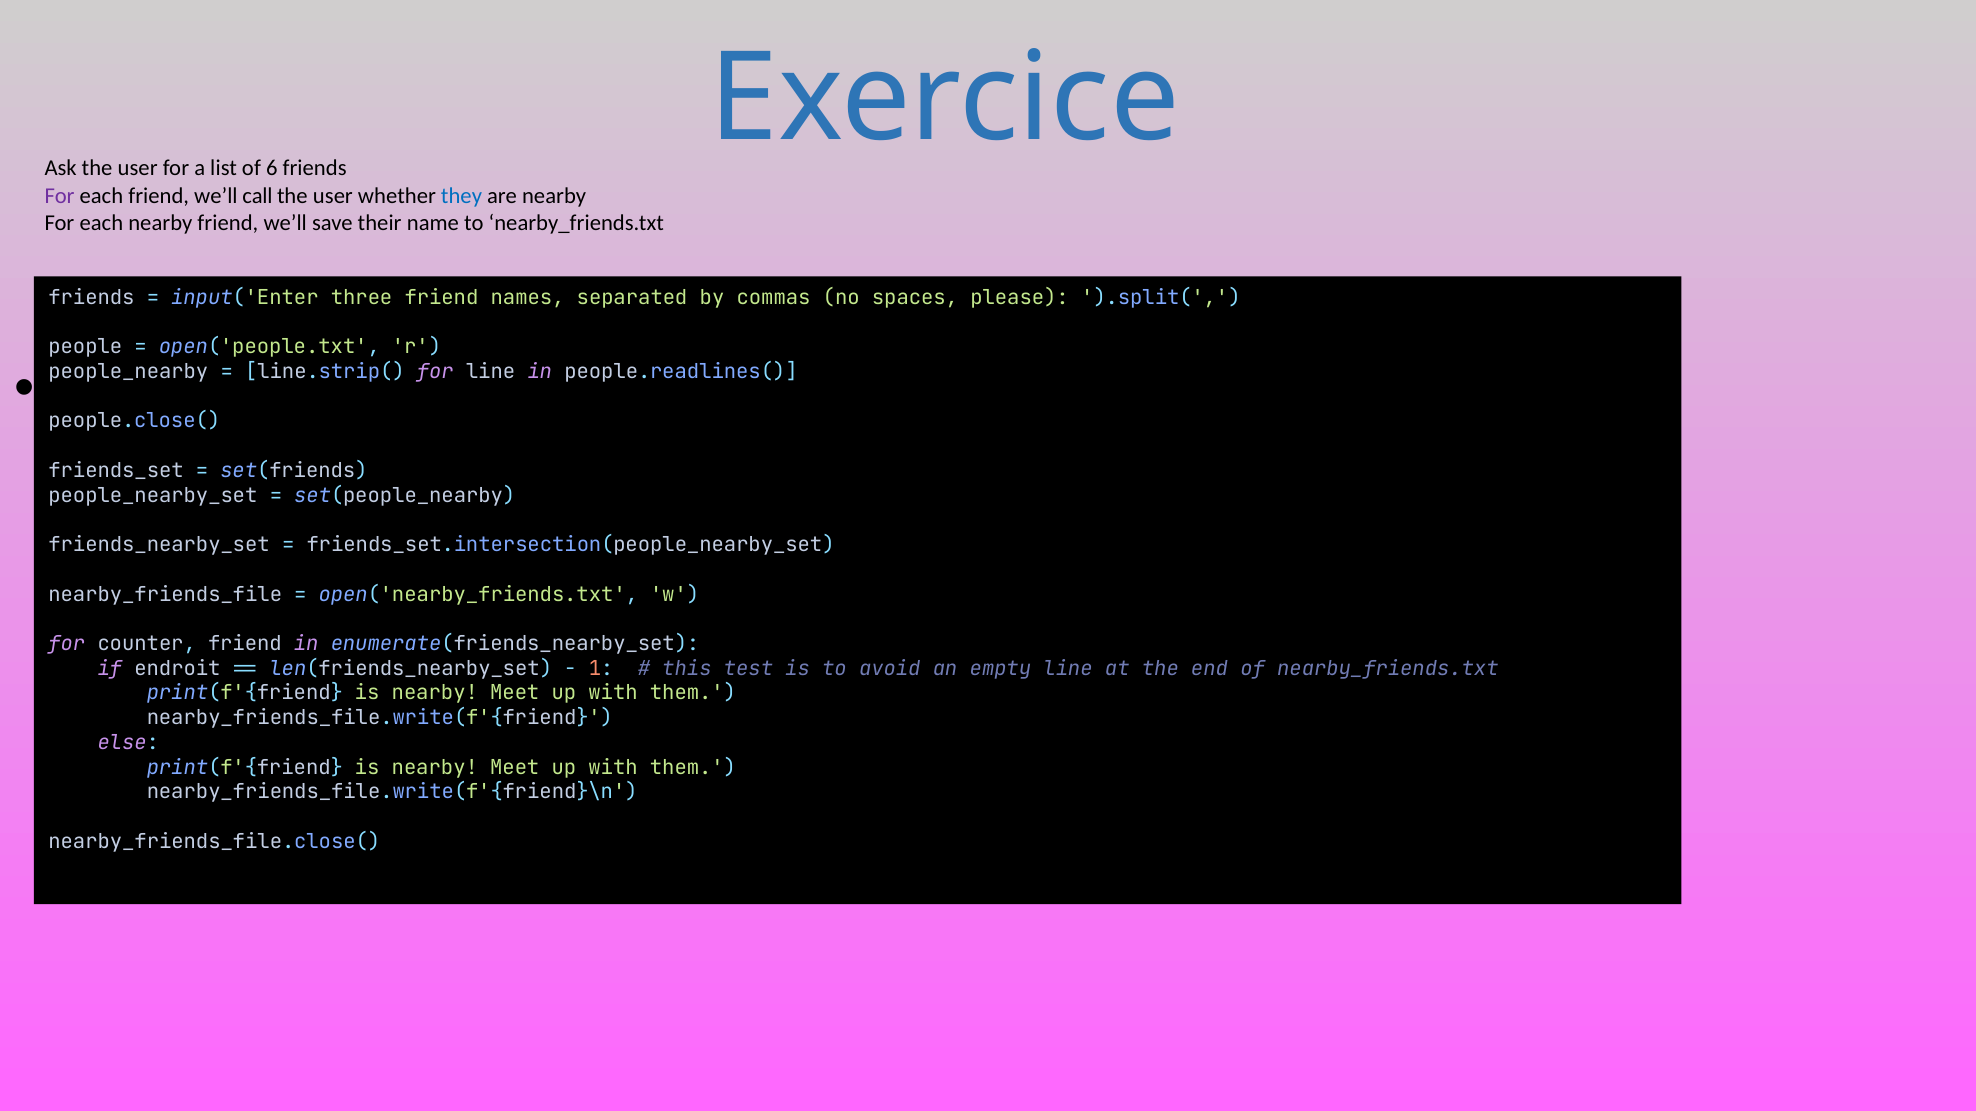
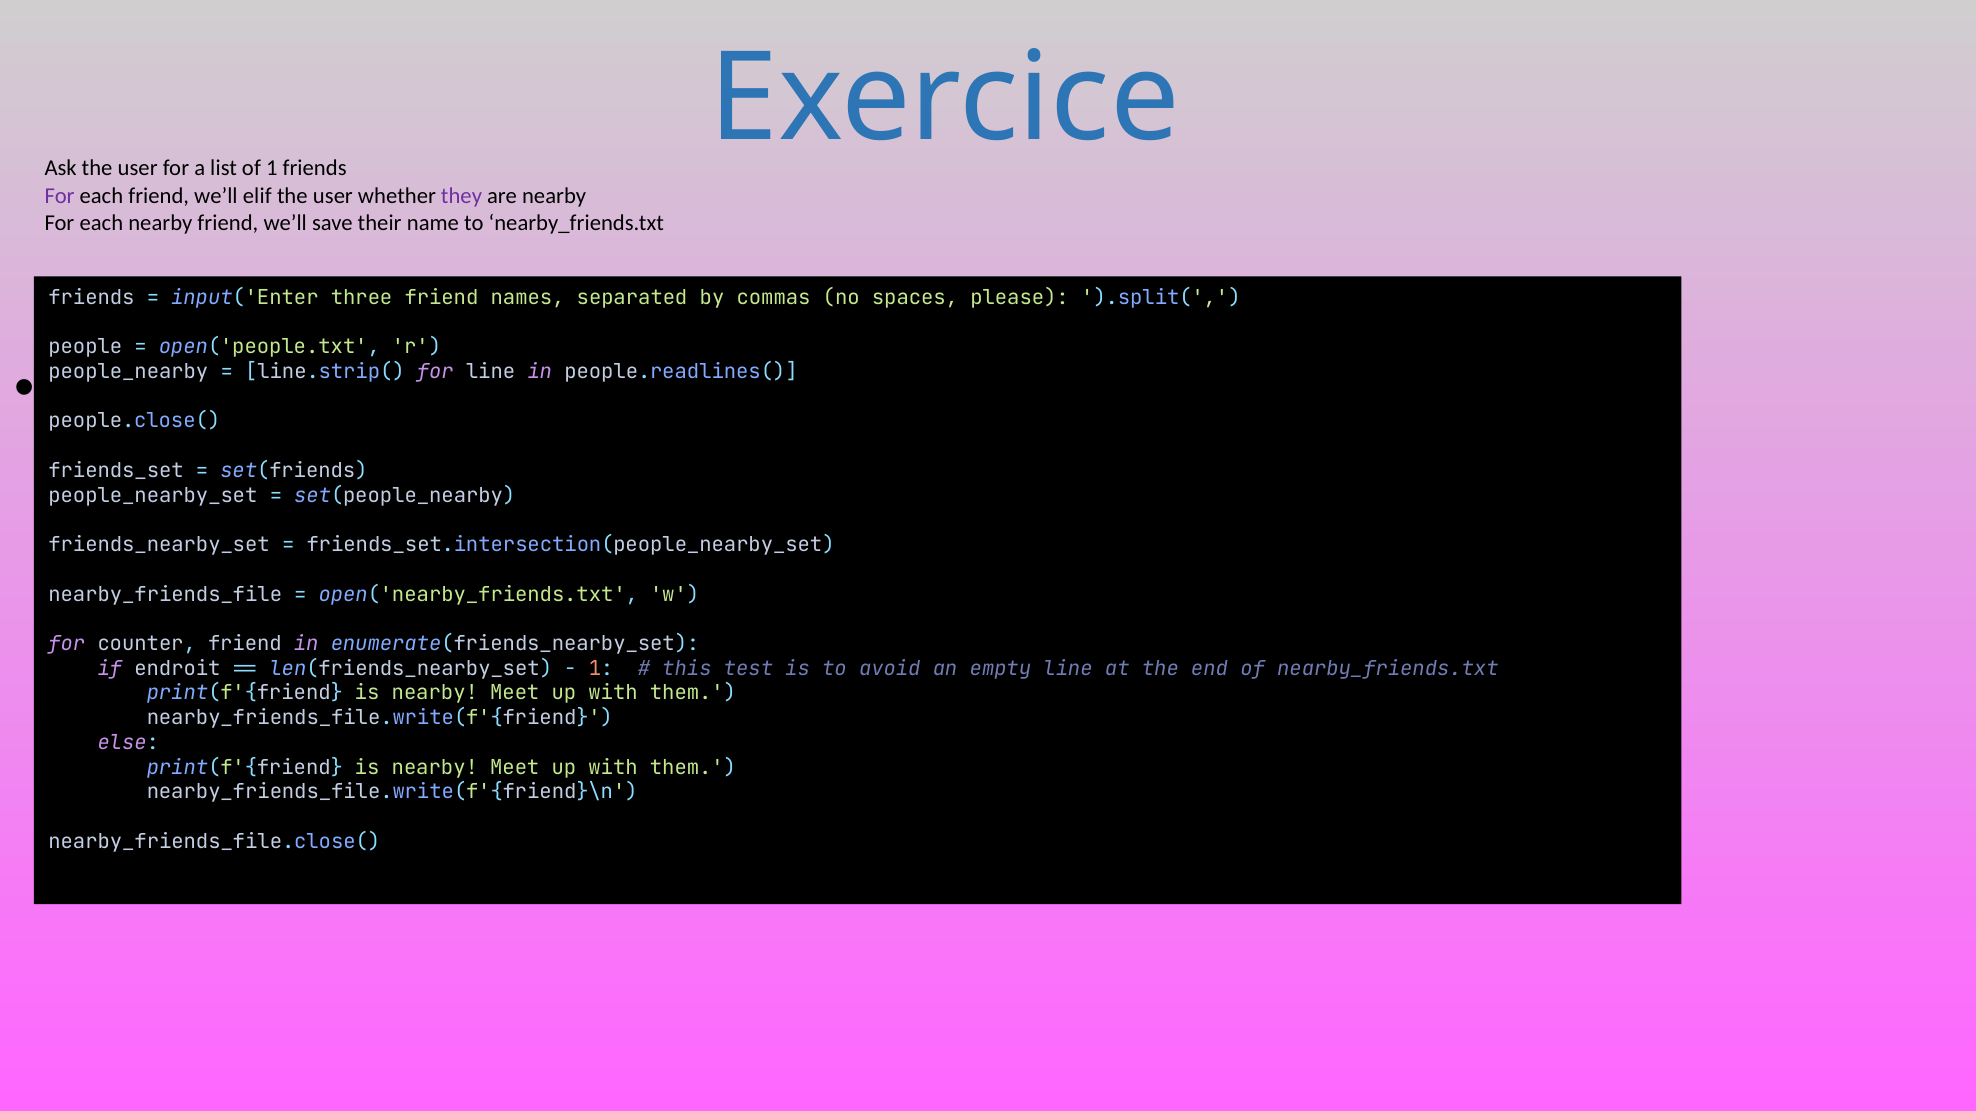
of 6: 6 -> 1
call: call -> elif
they colour: blue -> purple
